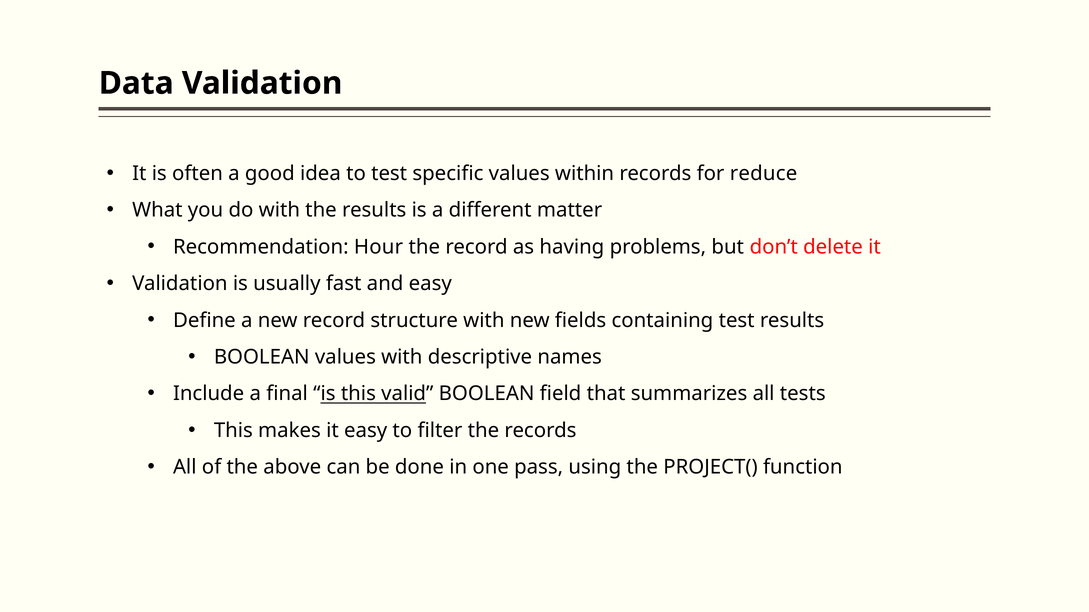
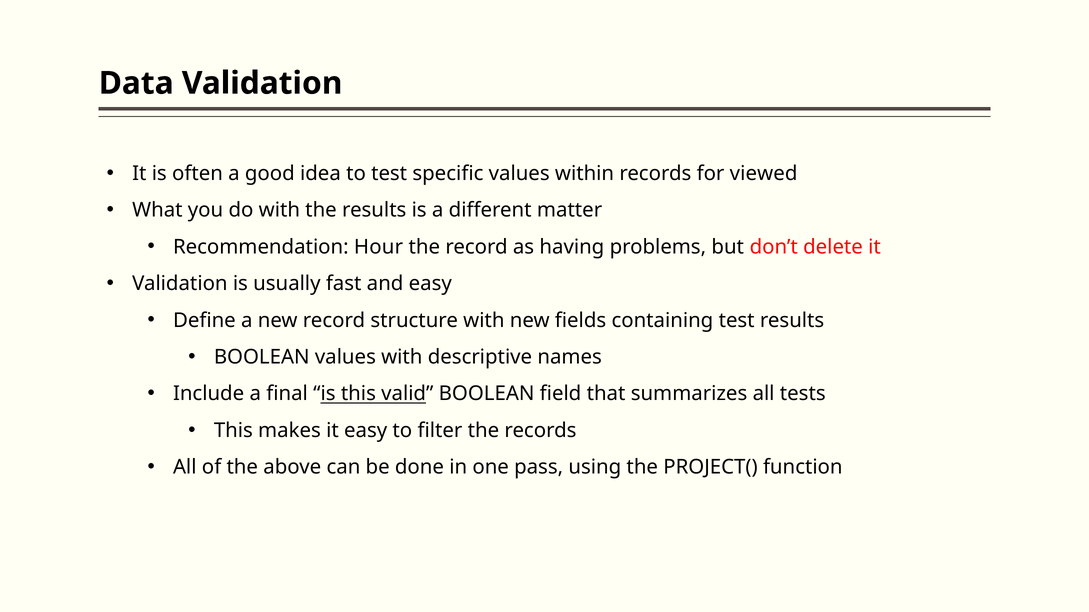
reduce: reduce -> viewed
